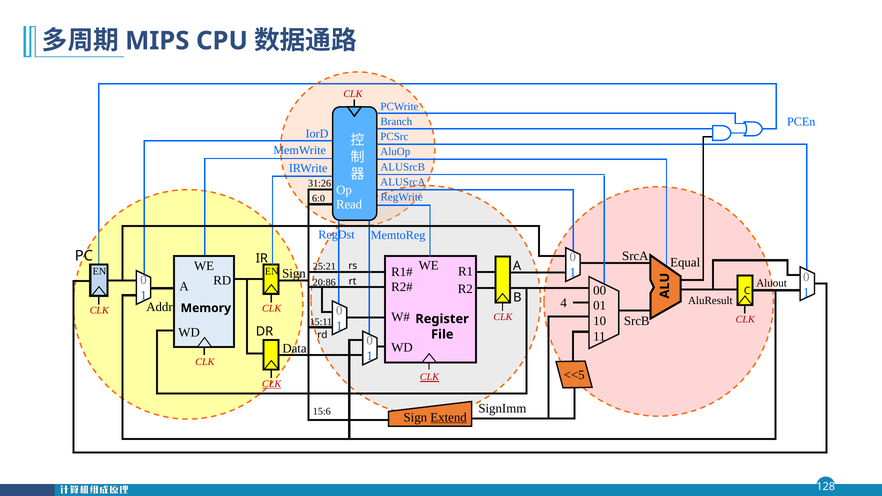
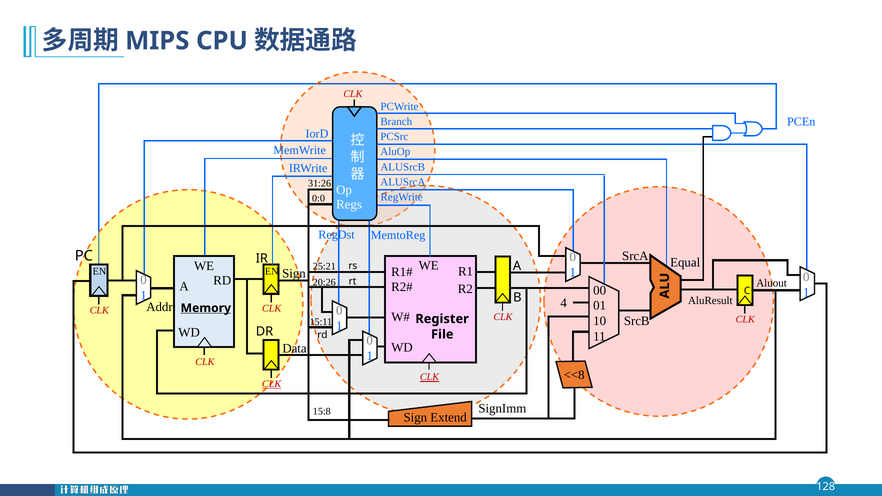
6:0: 6:0 -> 0:0
Read: Read -> Regs
20:86: 20:86 -> 20:26
Memory underline: none -> present
<<5: <<5 -> <<8
15:6: 15:6 -> 15:8
Extend underline: present -> none
